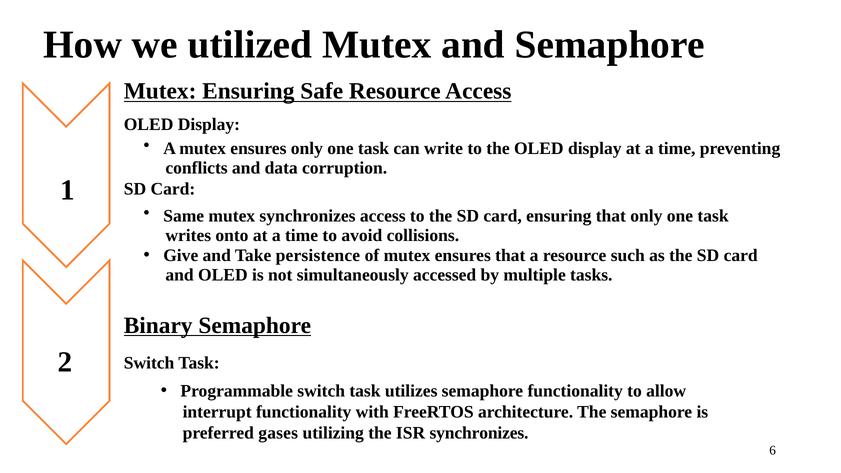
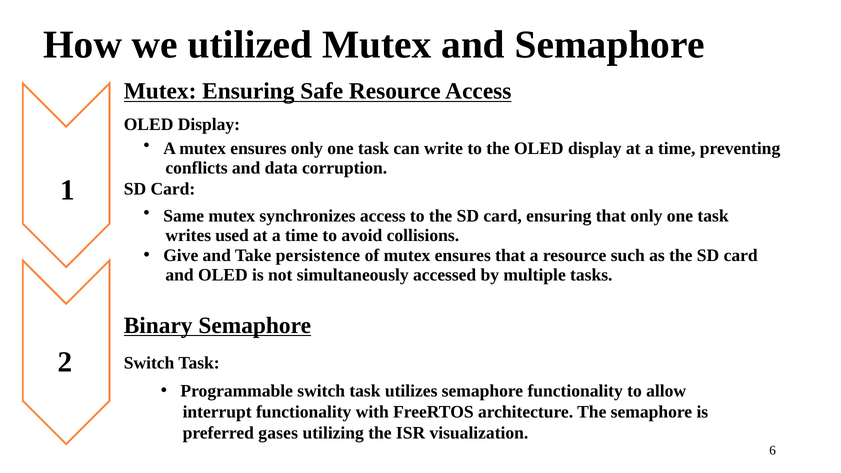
onto: onto -> used
ISR synchronizes: synchronizes -> visualization
